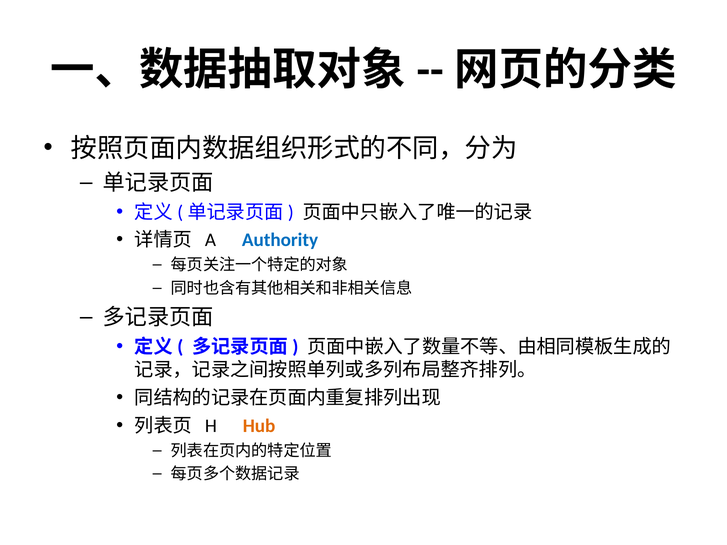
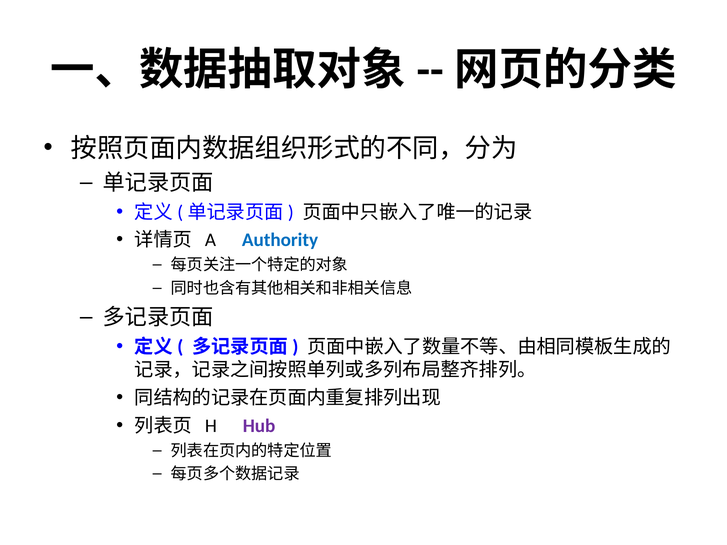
Hub colour: orange -> purple
